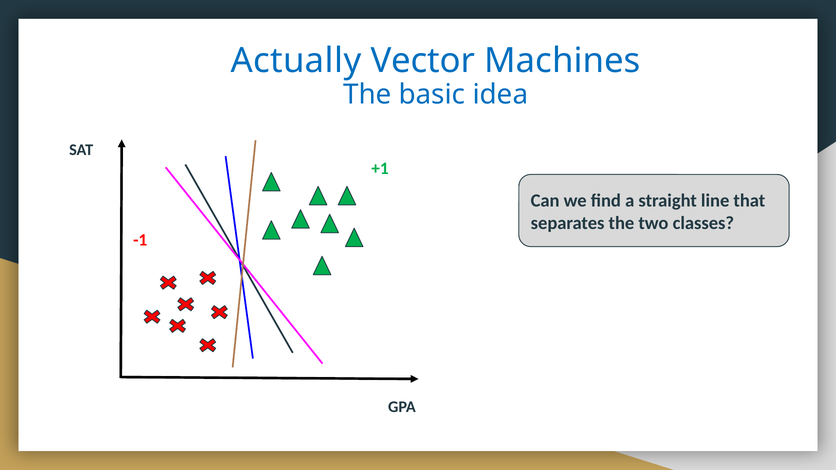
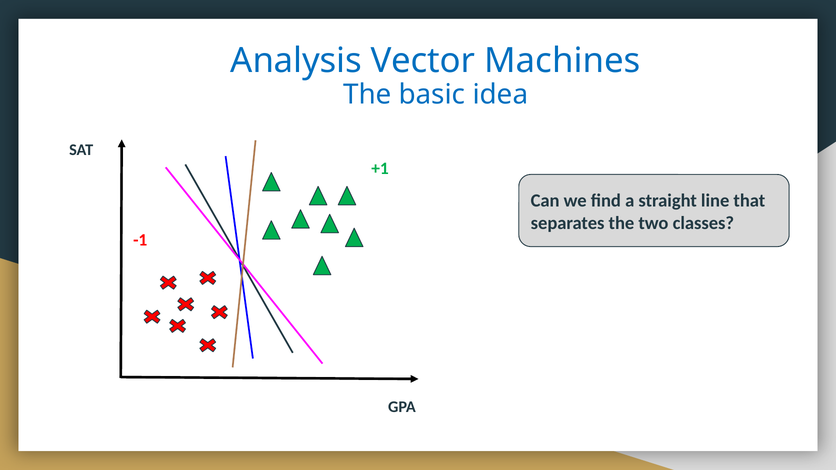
Actually: Actually -> Analysis
